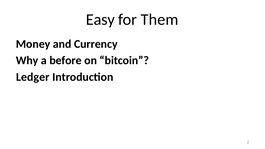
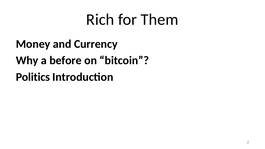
Easy: Easy -> Rich
Ledger: Ledger -> Politics
